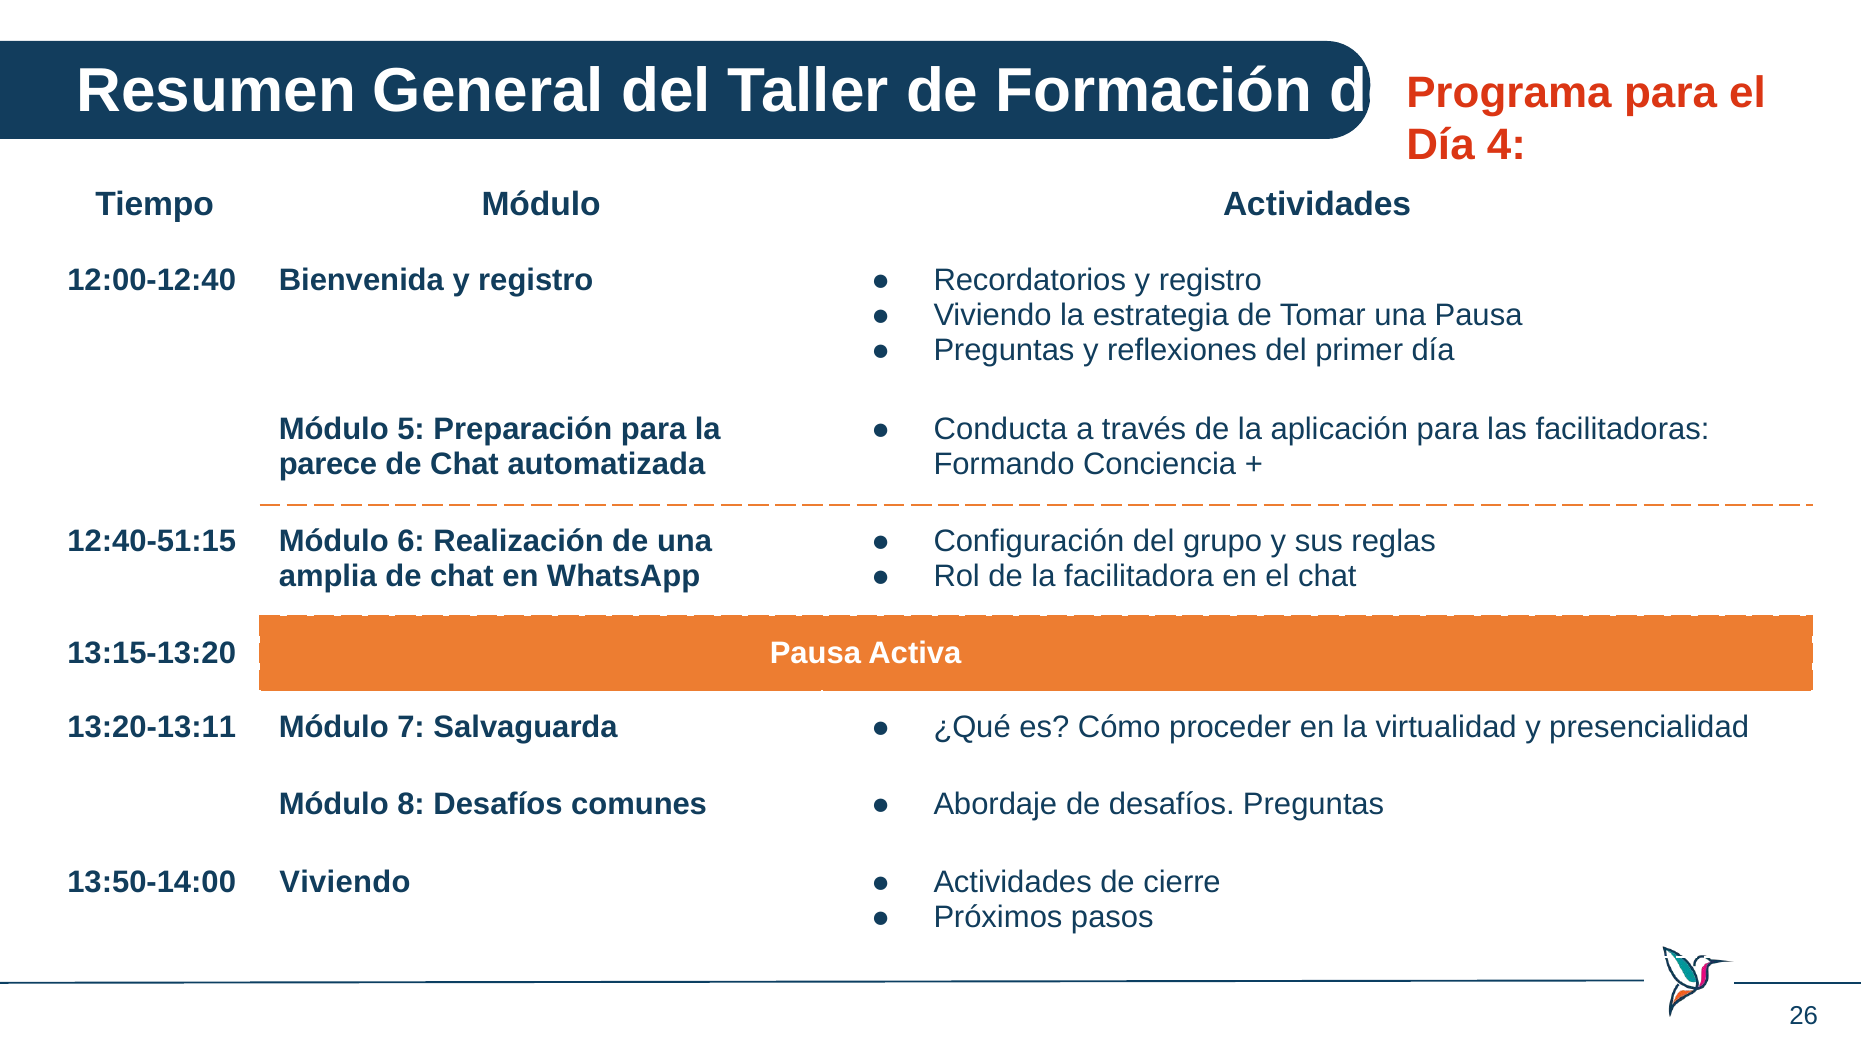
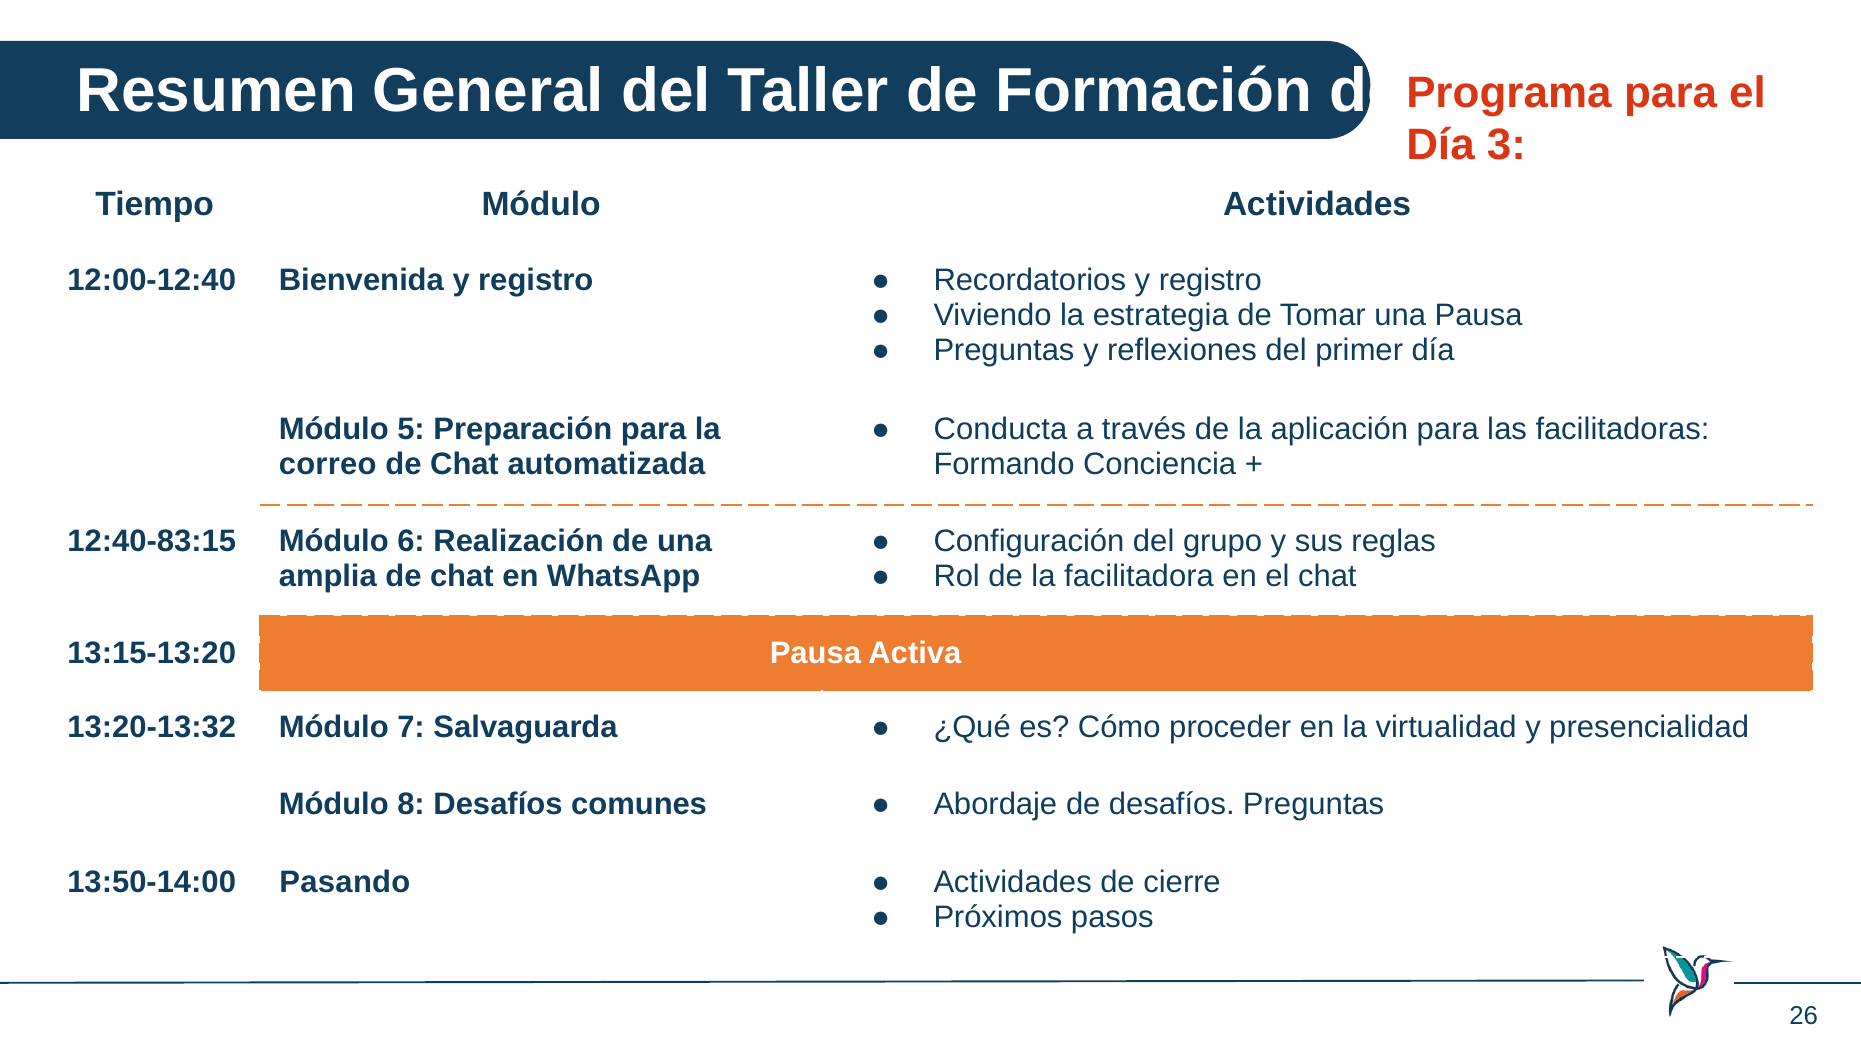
4: 4 -> 3
parece: parece -> correo
12:40-51:15: 12:40-51:15 -> 12:40-83:15
13:20-13:11: 13:20-13:11 -> 13:20-13:32
13:50-14:00 Viviendo: Viviendo -> Pasando
